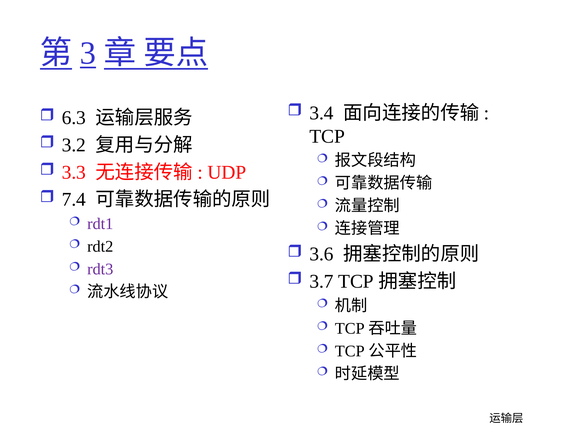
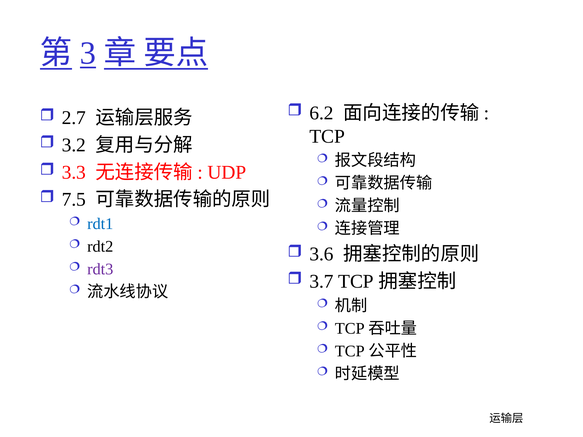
3.4: 3.4 -> 6.2
6.3: 6.3 -> 2.7
7.4: 7.4 -> 7.5
rdt1 colour: purple -> blue
